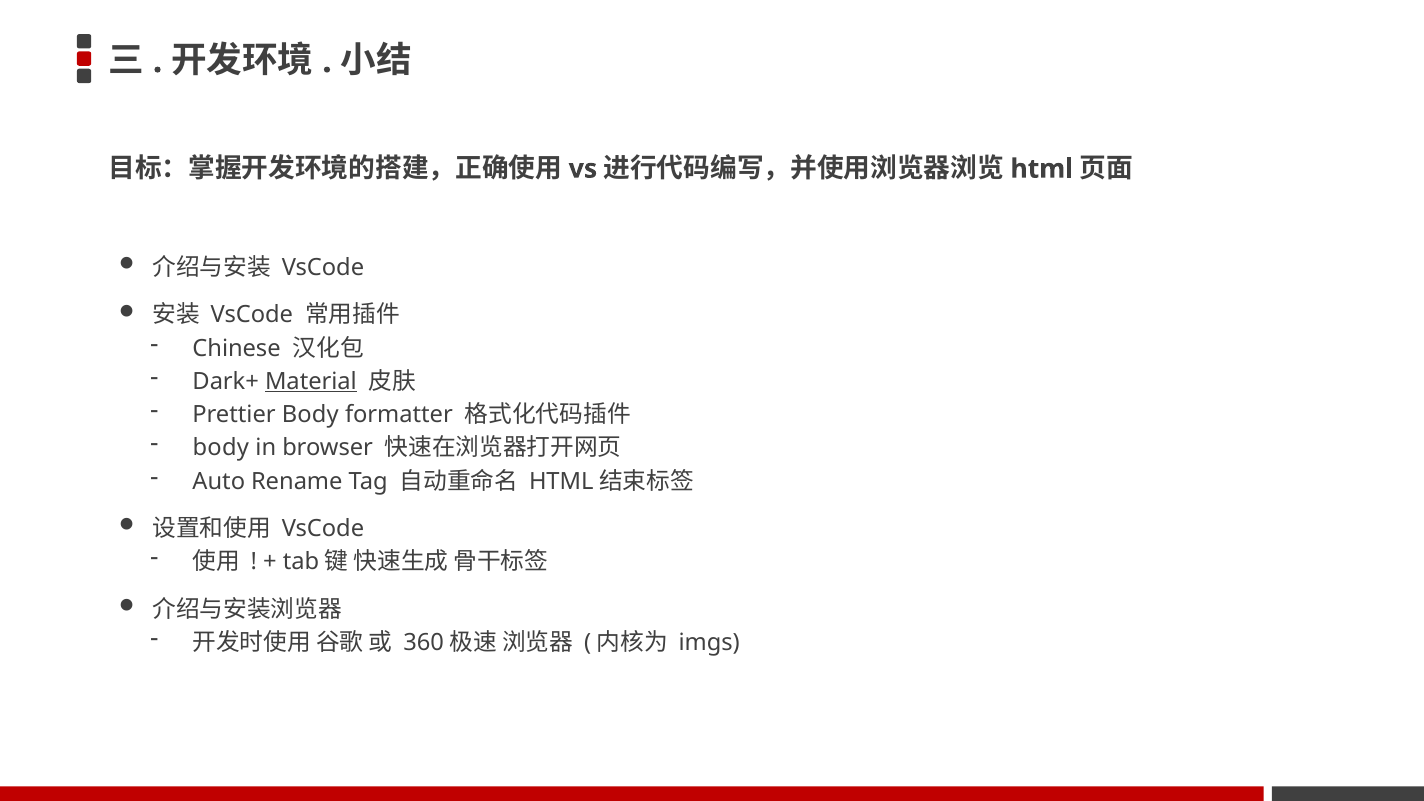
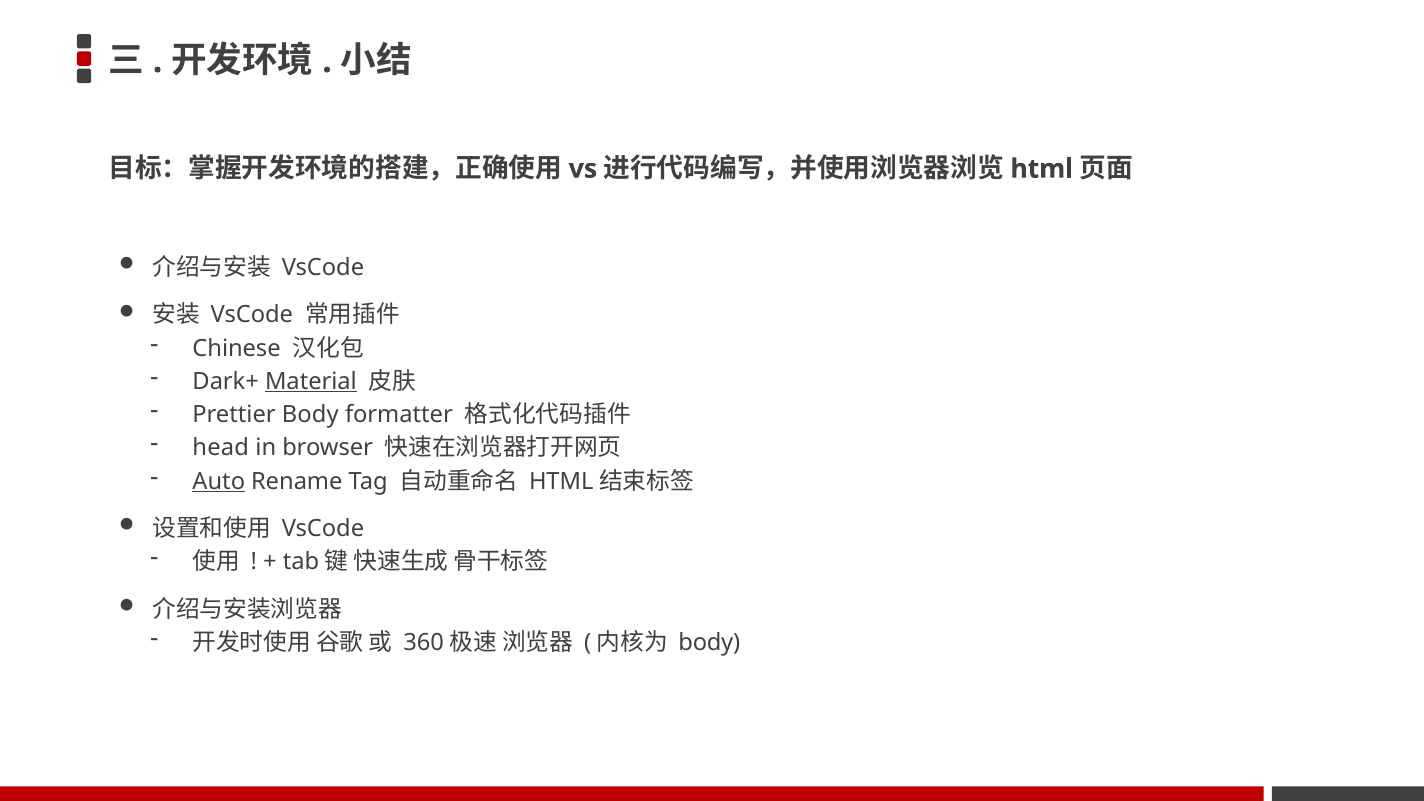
body at (221, 448): body -> head
Auto underline: none -> present
imgs at (709, 642): imgs -> body
